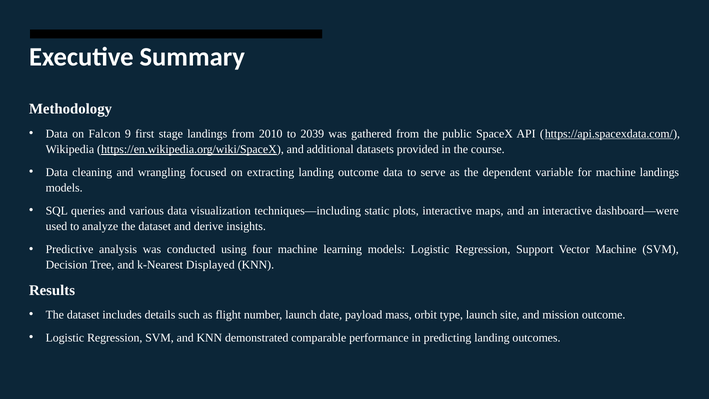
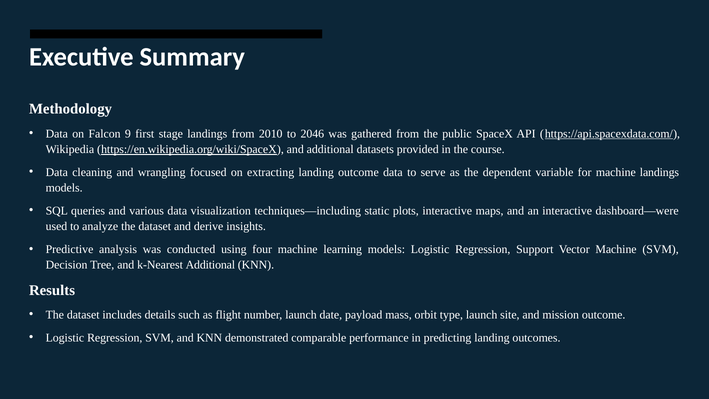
2039: 2039 -> 2046
k-Nearest Displayed: Displayed -> Additional
